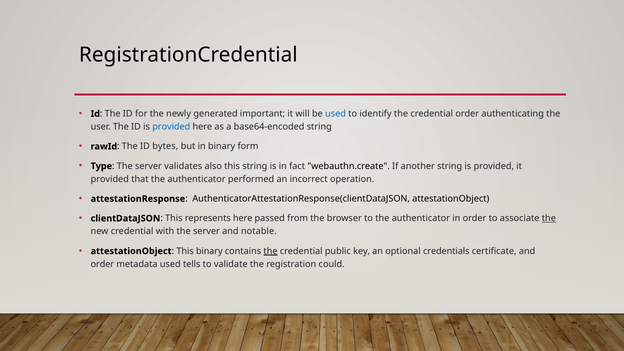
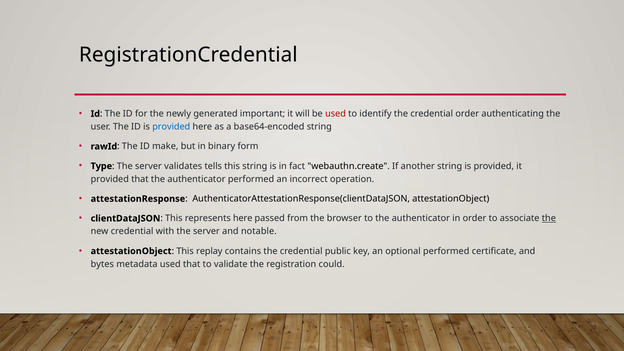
used at (336, 114) colour: blue -> red
bytes: bytes -> make
also: also -> tells
This binary: binary -> replay
the at (270, 251) underline: present -> none
optional credentials: credentials -> performed
order at (102, 264): order -> bytes
used tells: tells -> that
